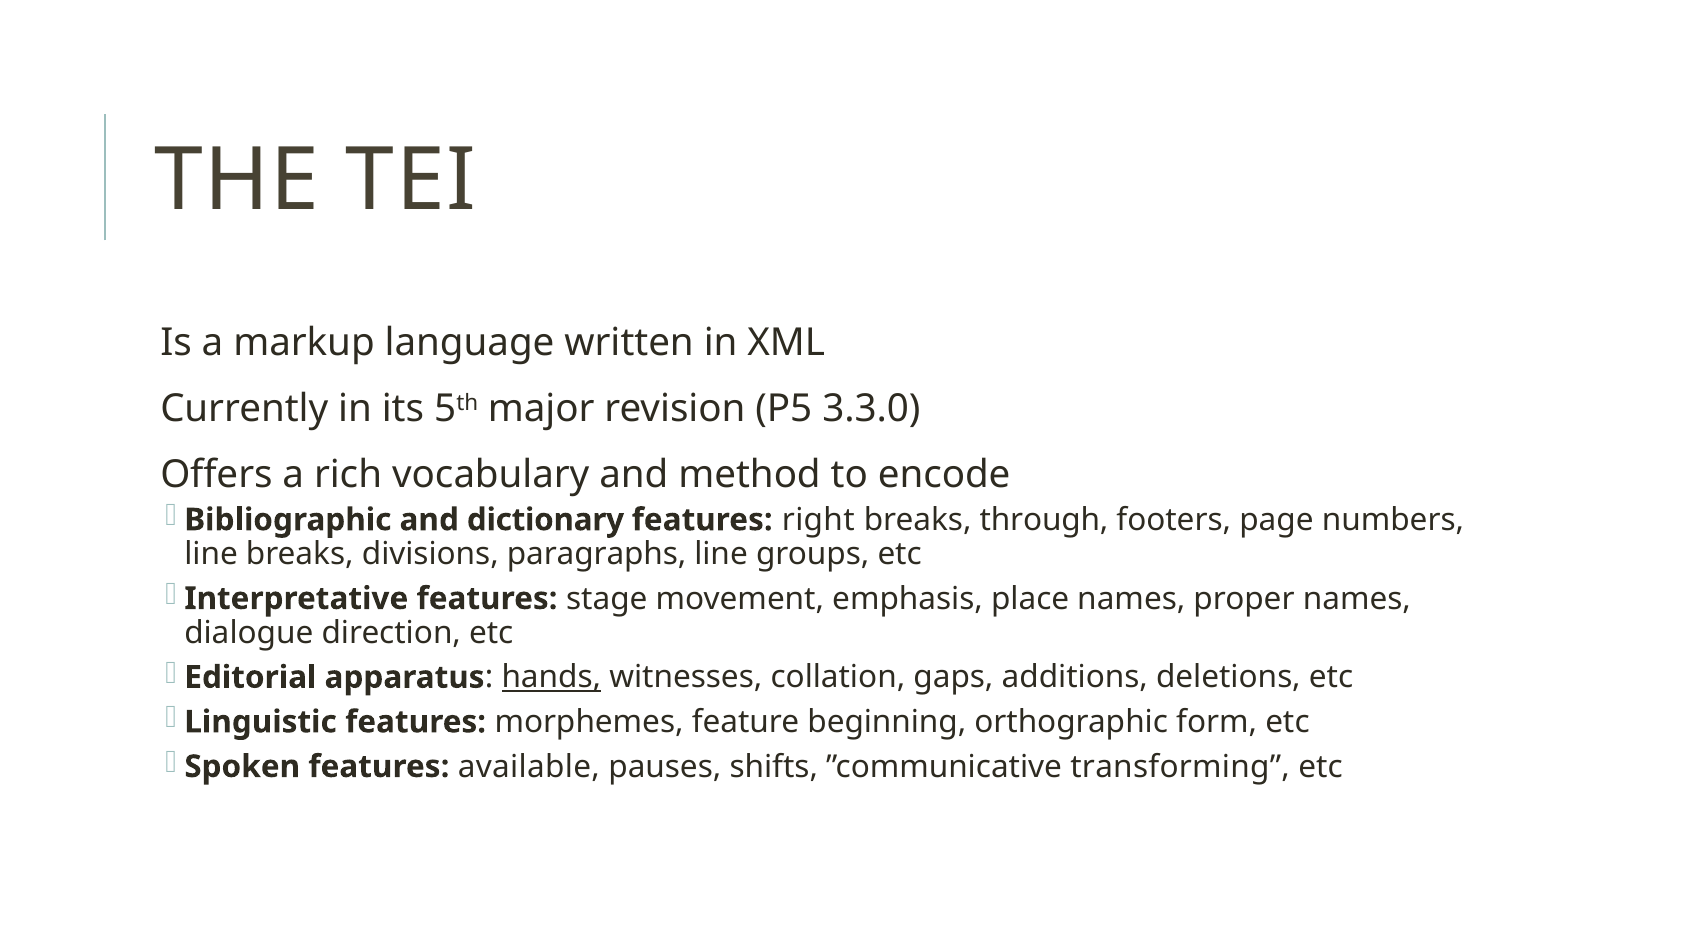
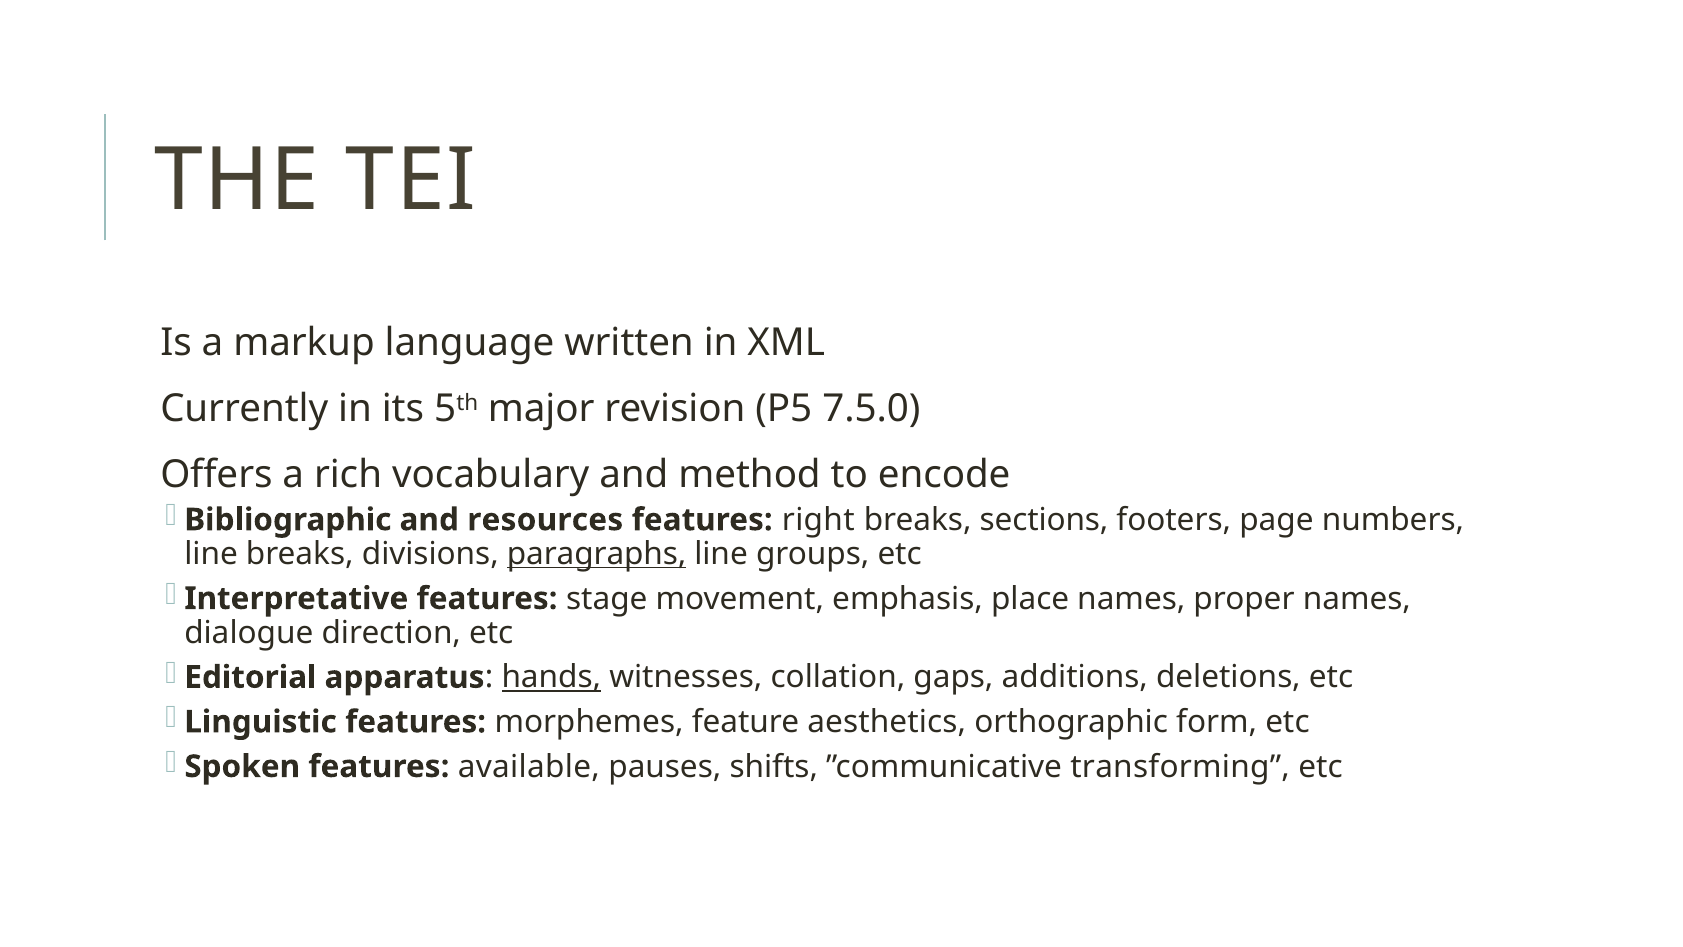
3.3.0: 3.3.0 -> 7.5.0
dictionary: dictionary -> resources
through: through -> sections
paragraphs underline: none -> present
beginning: beginning -> aesthetics
